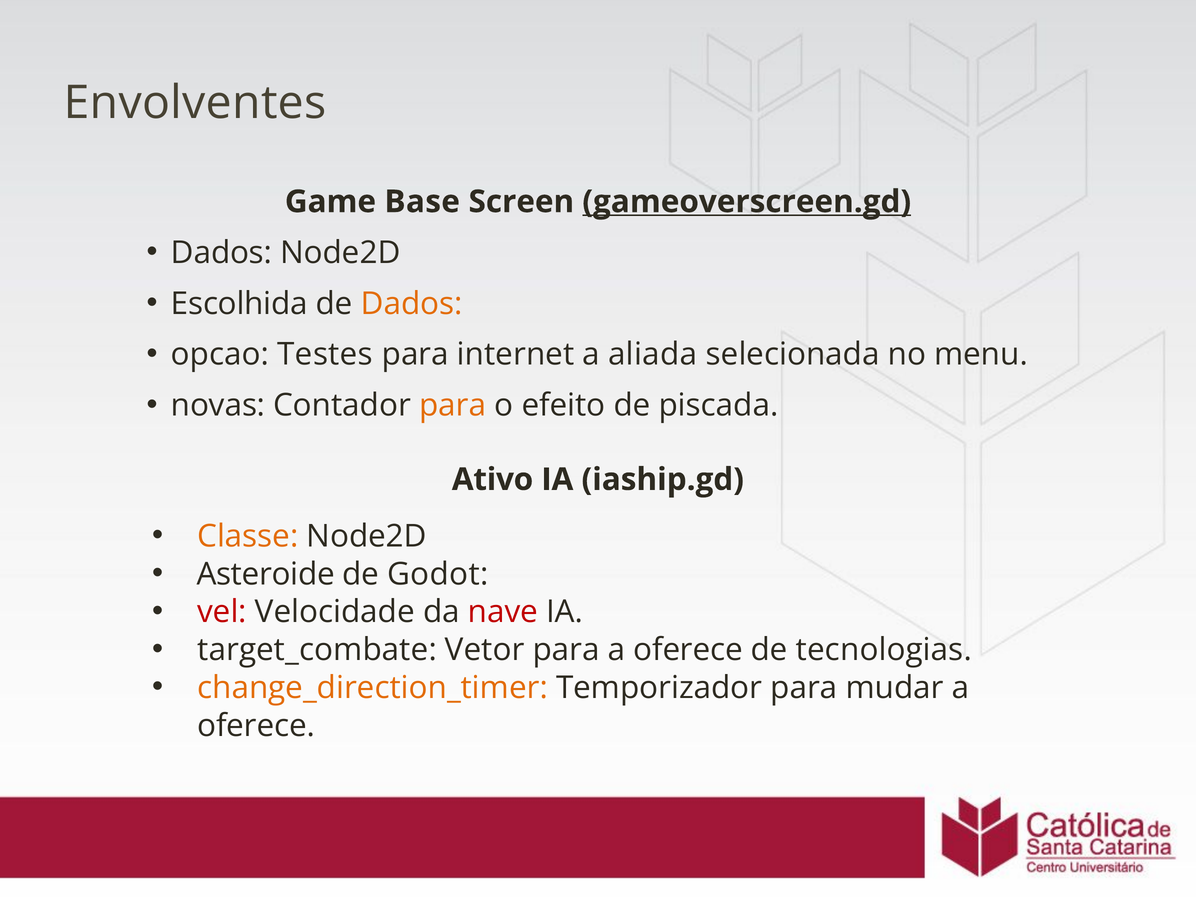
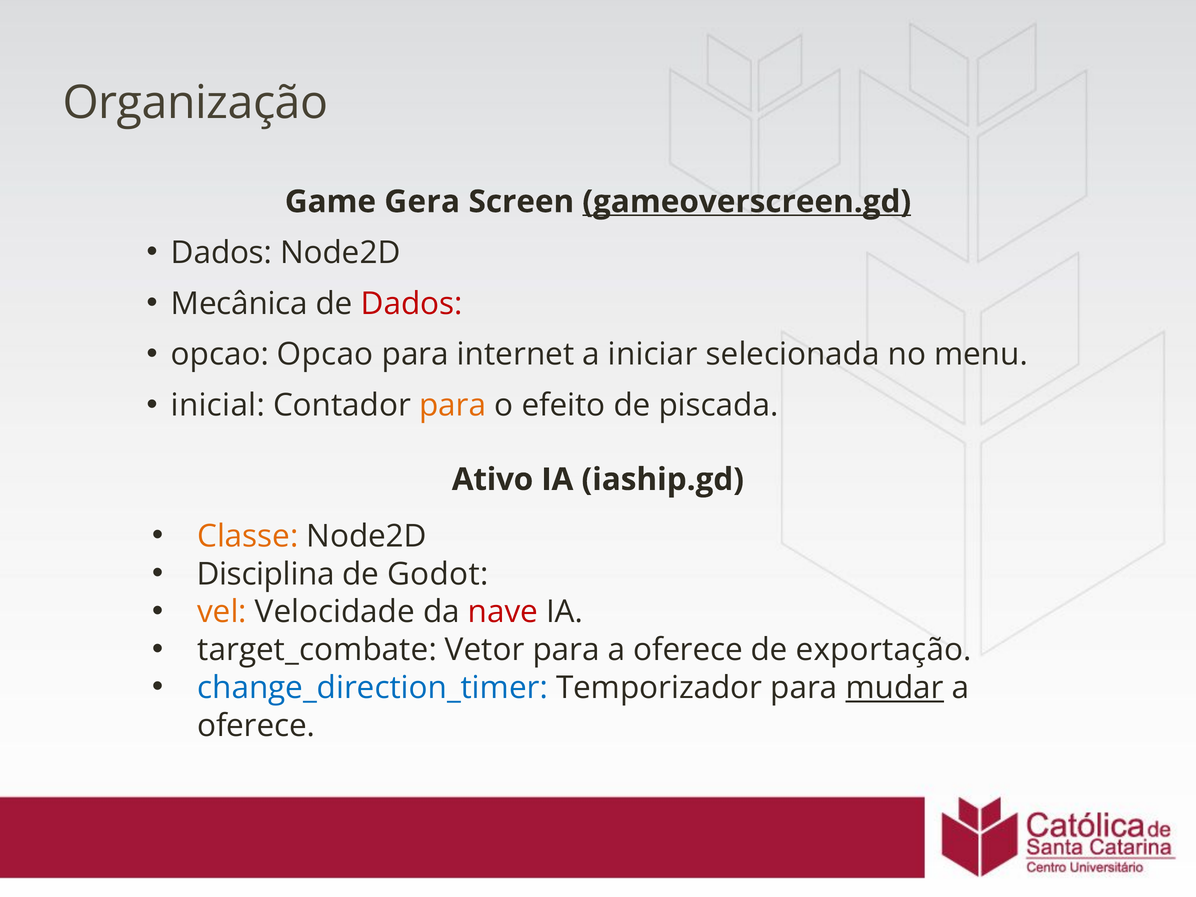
Envolventes: Envolventes -> Organização
Base: Base -> Gera
Escolhida: Escolhida -> Mecânica
Dados at (412, 304) colour: orange -> red
opcao Testes: Testes -> Opcao
aliada: aliada -> iniciar
novas: novas -> inicial
Asteroide: Asteroide -> Disciplina
vel colour: red -> orange
tecnologias: tecnologias -> exportação
change_direction_timer colour: orange -> blue
mudar underline: none -> present
